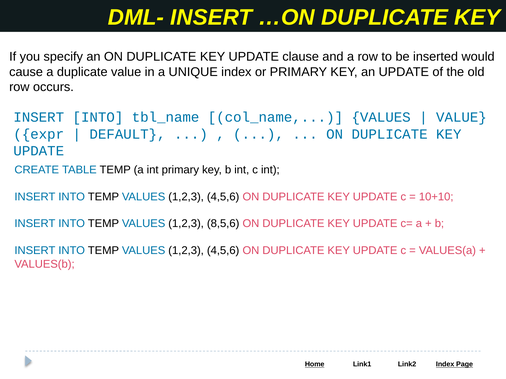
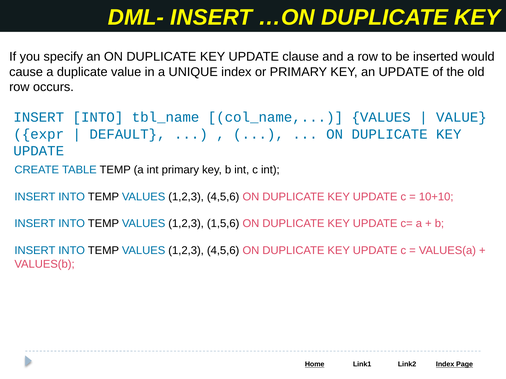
8,5,6: 8,5,6 -> 1,5,6
